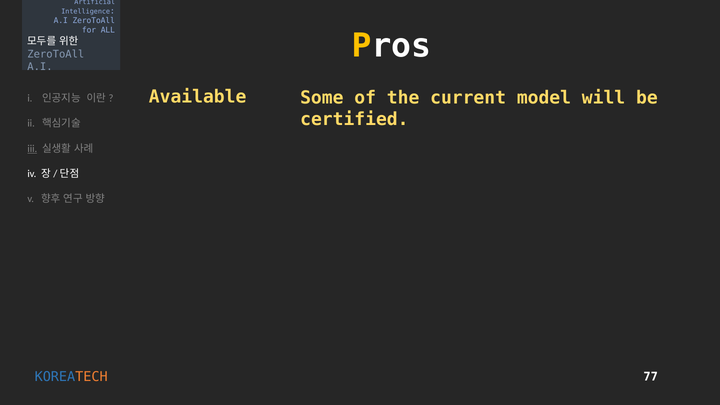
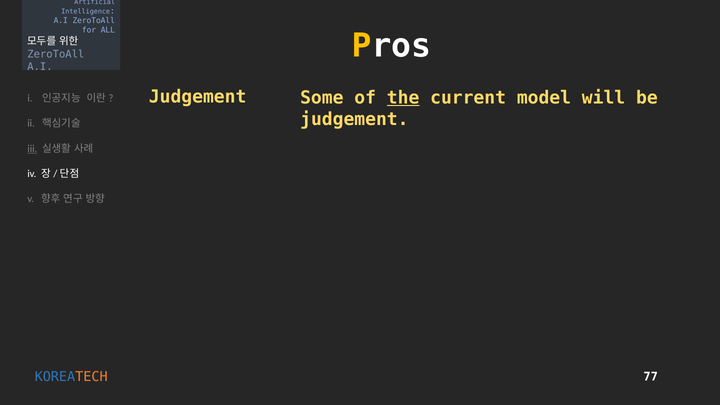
Available at (198, 97): Available -> Judgement
the underline: none -> present
certified at (354, 119): certified -> judgement
